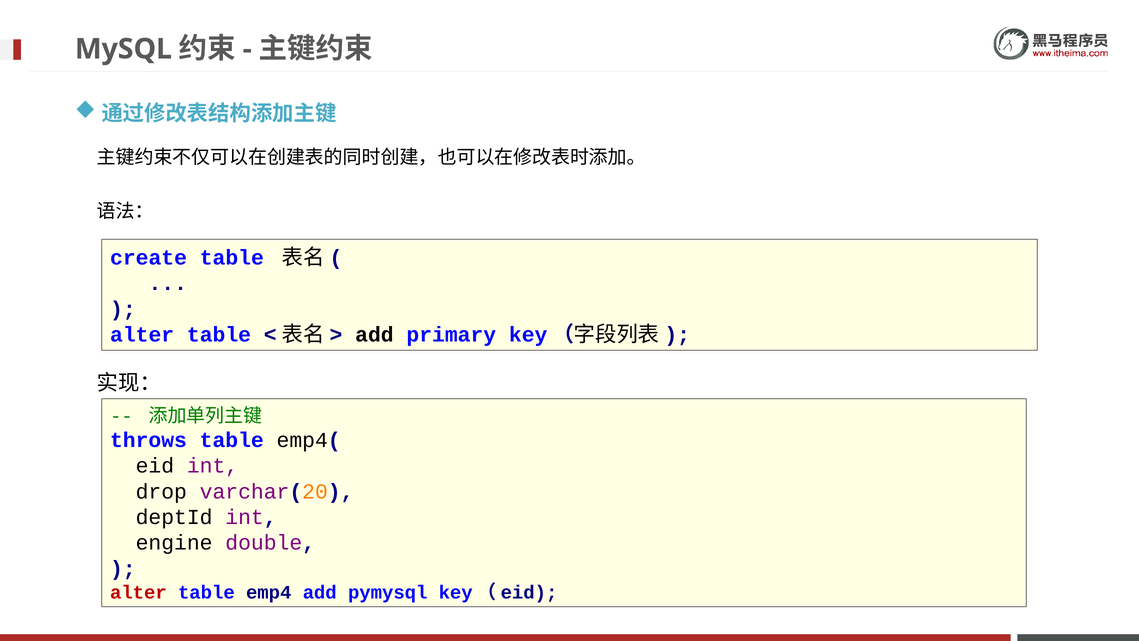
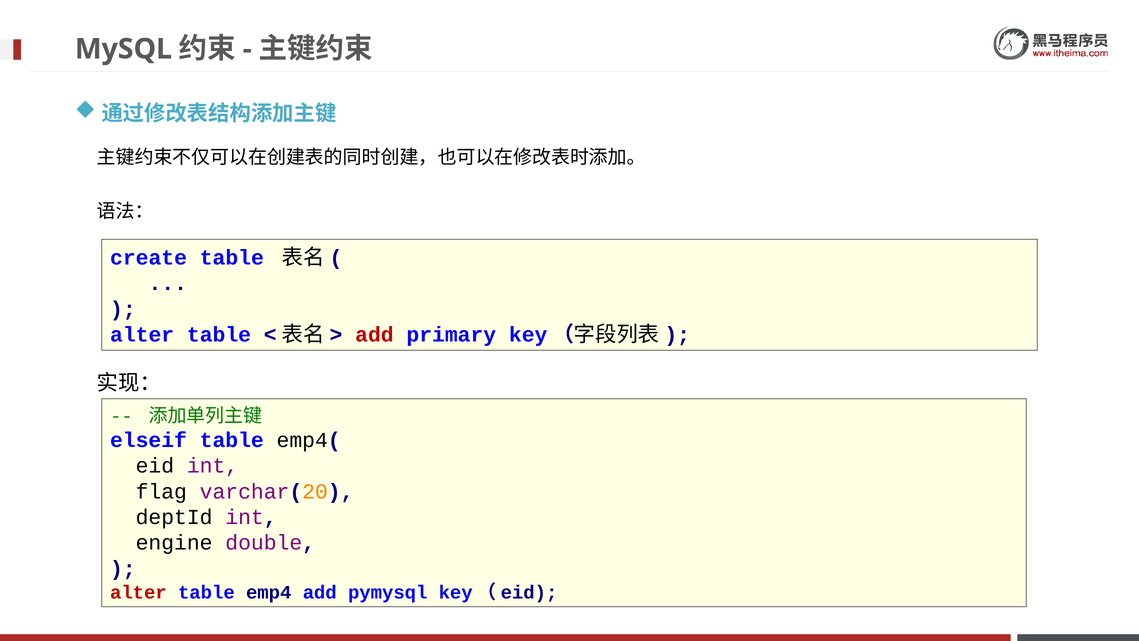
add at (374, 334) colour: black -> red
throws: throws -> elseif
drop: drop -> flag
